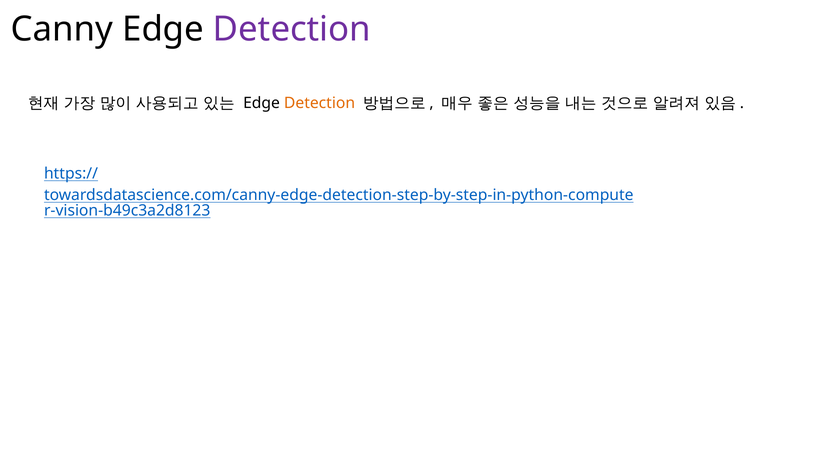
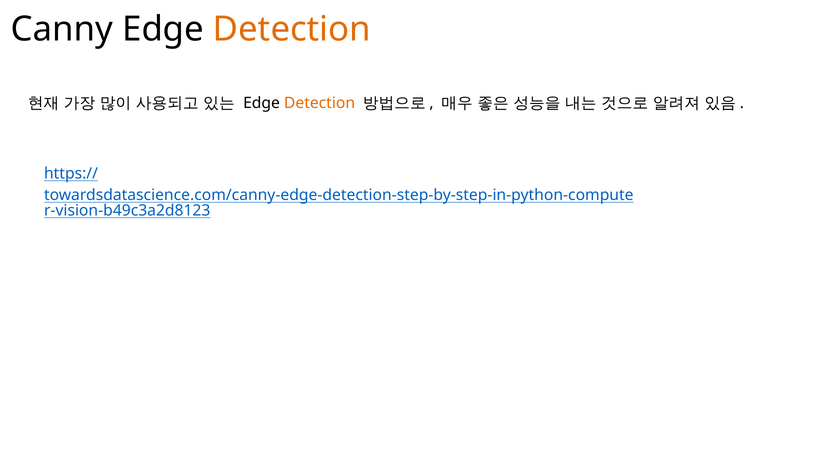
Detection at (292, 29) colour: purple -> orange
